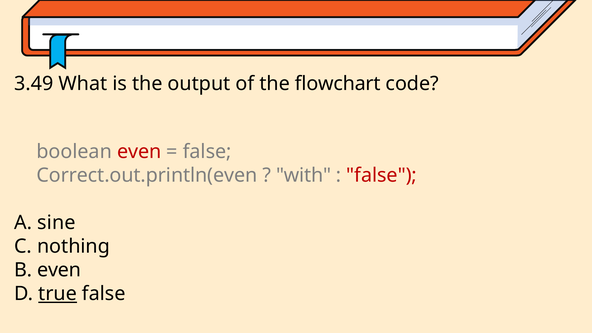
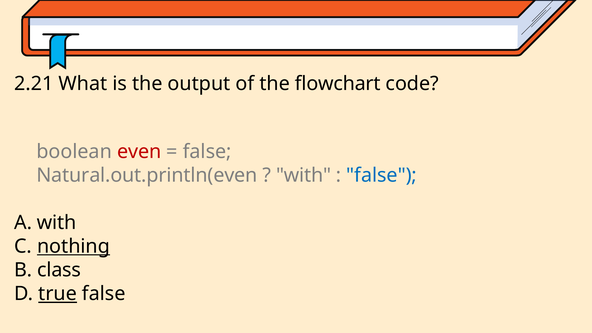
3.49: 3.49 -> 2.21
Correct.out.println(even: Correct.out.println(even -> Natural.out.println(even
false at (382, 175) colour: red -> blue
A sine: sine -> with
nothing underline: none -> present
B even: even -> class
